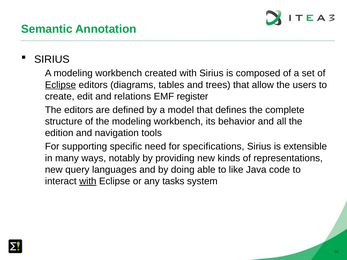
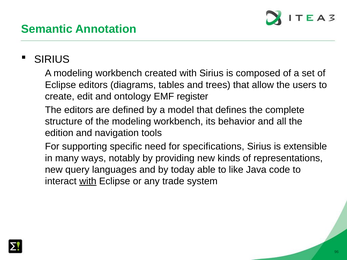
Eclipse at (61, 85) underline: present -> none
relations: relations -> ontology
doing: doing -> today
tasks: tasks -> trade
